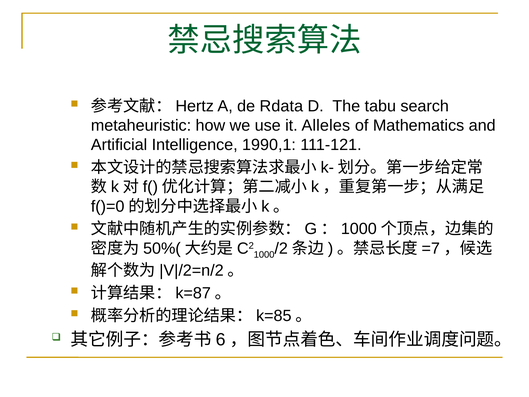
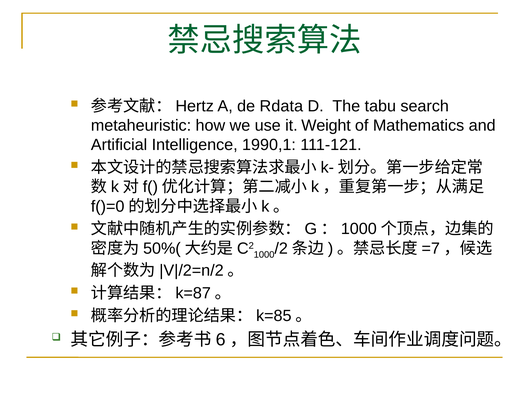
Alleles: Alleles -> Weight
